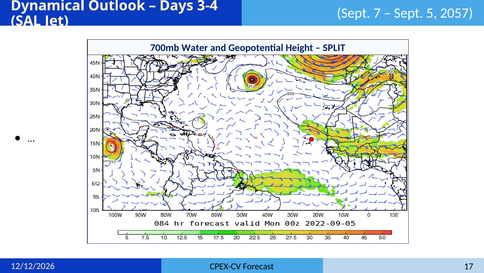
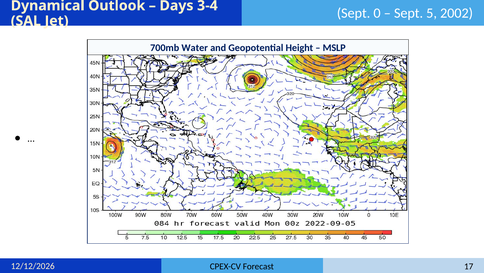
7: 7 -> 0
2057: 2057 -> 2002
SPLIT: SPLIT -> MSLP
